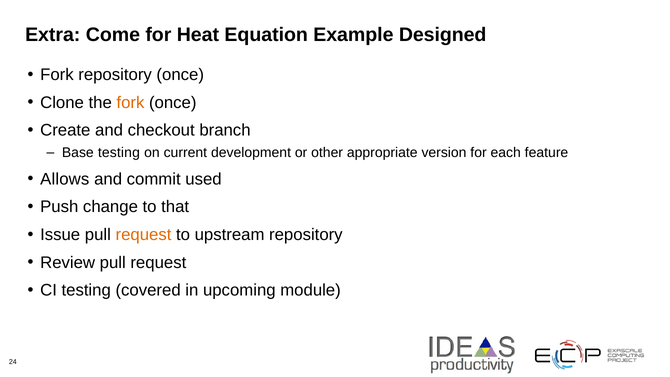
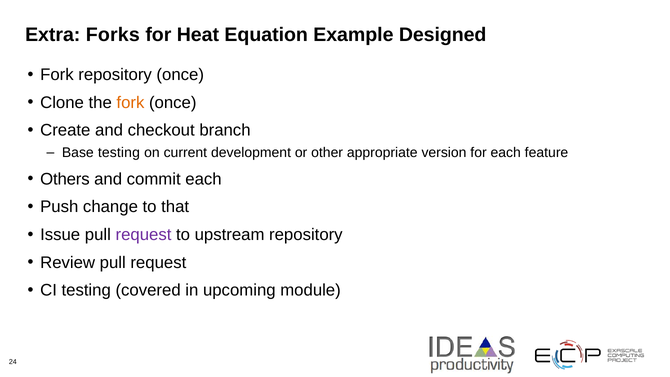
Come: Come -> Forks
Allows: Allows -> Others
commit used: used -> each
request at (144, 235) colour: orange -> purple
